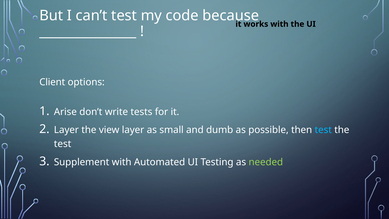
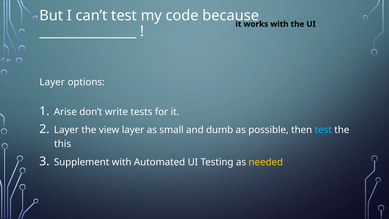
Client at (52, 82): Client -> Layer
test at (63, 144): test -> this
needed colour: light green -> yellow
